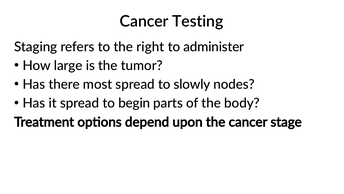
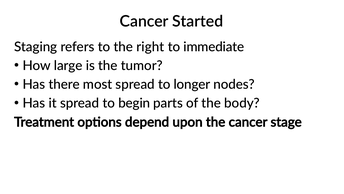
Testing: Testing -> Started
administer: administer -> immediate
slowly: slowly -> longer
